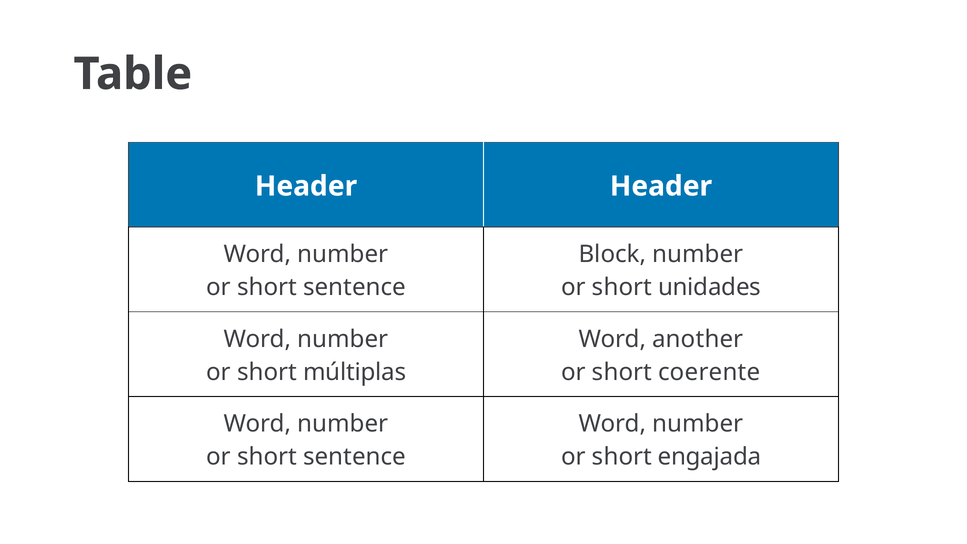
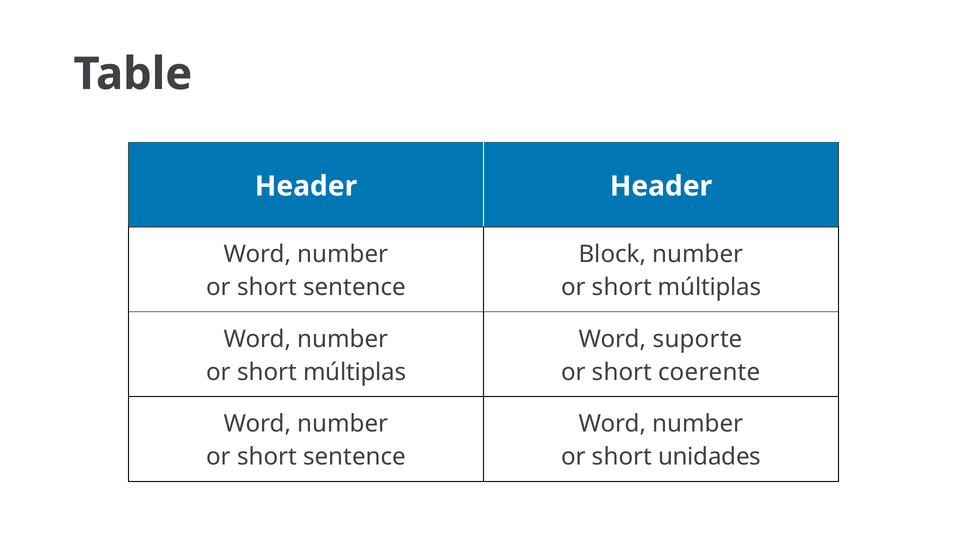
unidades at (710, 287): unidades -> múltiplas
another: another -> suporte
engajada: engajada -> unidades
